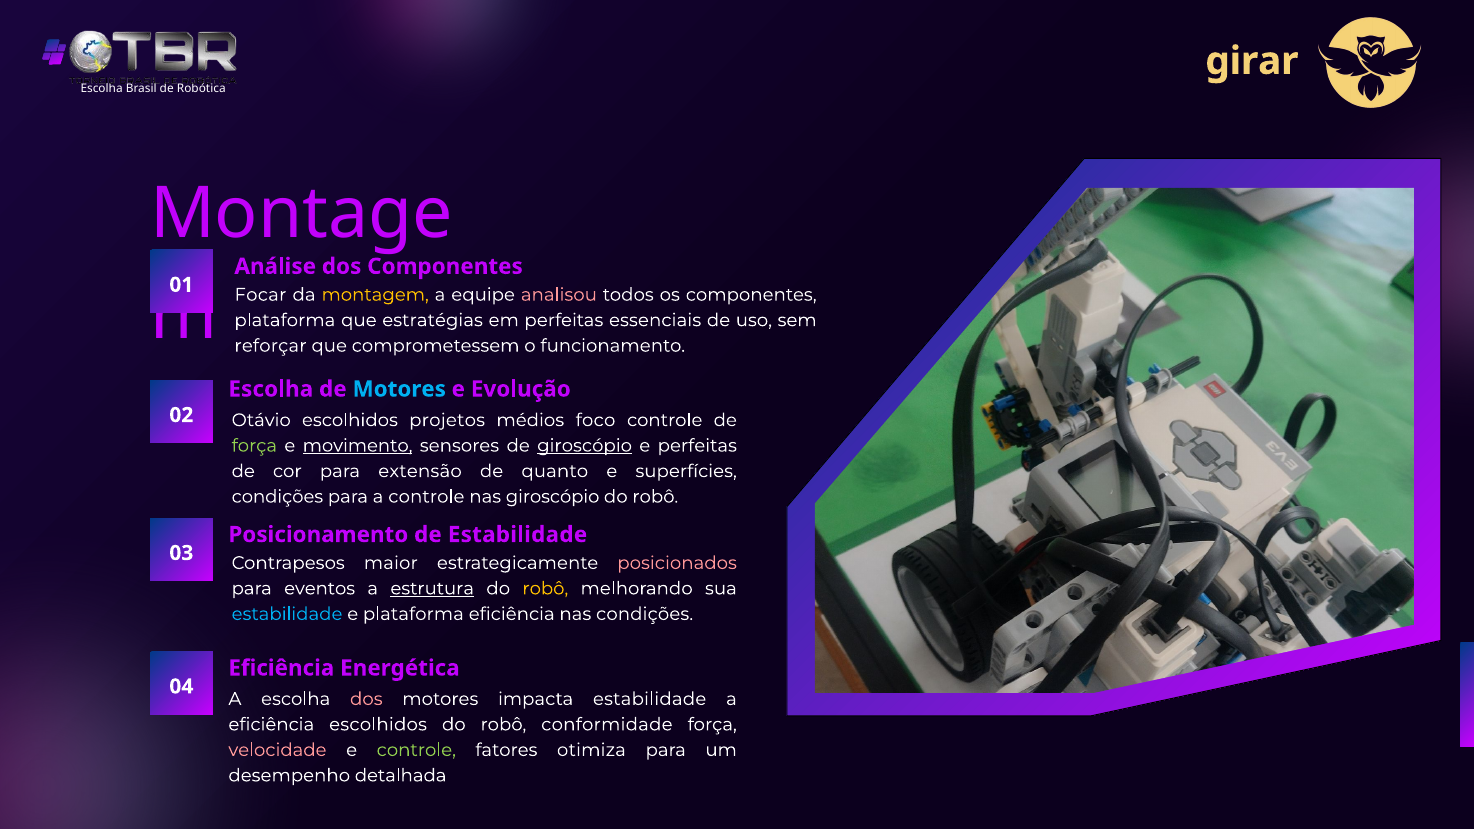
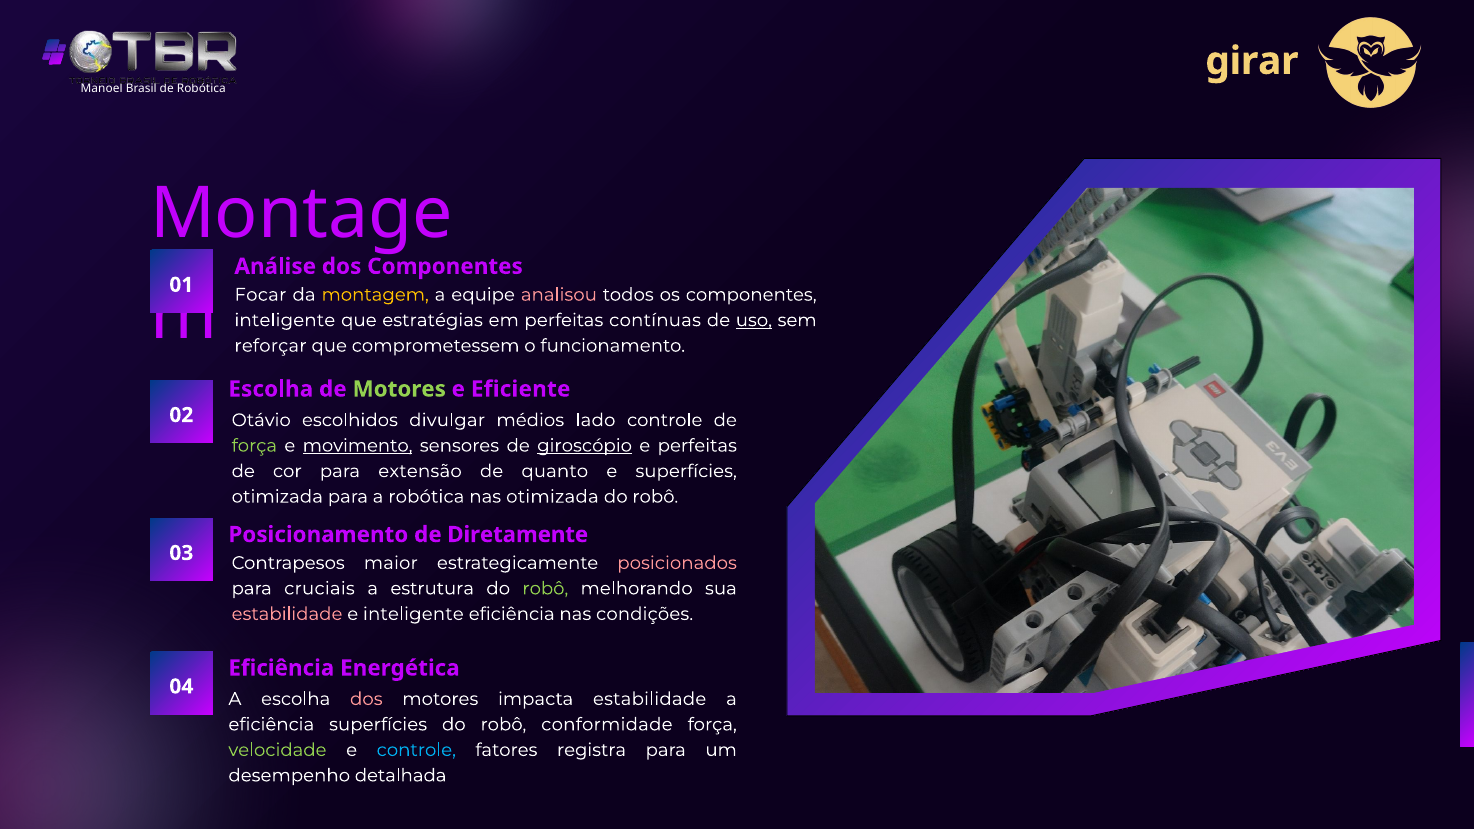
Escolha at (102, 89): Escolha -> Manoel
plataforma at (285, 320): plataforma -> inteligente
essenciais: essenciais -> contínuas
uso underline: none -> present
Motores at (399, 389) colour: light blue -> light green
Evolução: Evolução -> Eficiente
projetos: projetos -> divulgar
foco: foco -> lado
condições at (277, 497): condições -> otimizada
a controle: controle -> robótica
nas giroscópio: giroscópio -> otimizada
de Estabilidade: Estabilidade -> Diretamente
eventos: eventos -> cruciais
estrutura underline: present -> none
robô at (545, 589) colour: yellow -> light green
estabilidade at (287, 614) colour: light blue -> pink
e plataforma: plataforma -> inteligente
eficiência escolhidos: escolhidos -> superfícies
velocidade colour: pink -> light green
controle at (416, 750) colour: light green -> light blue
otimiza: otimiza -> registra
